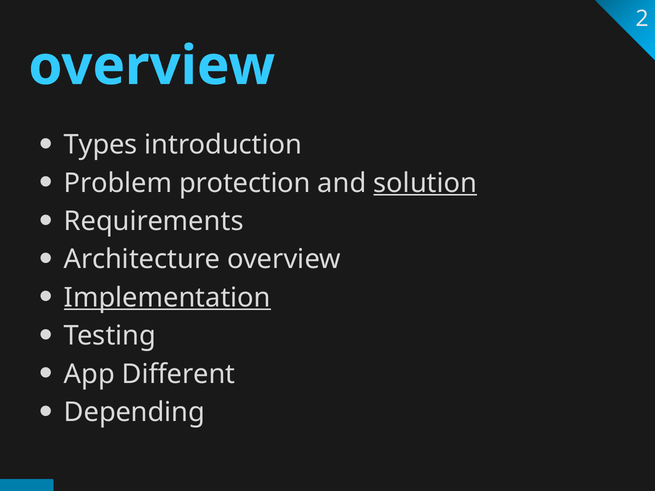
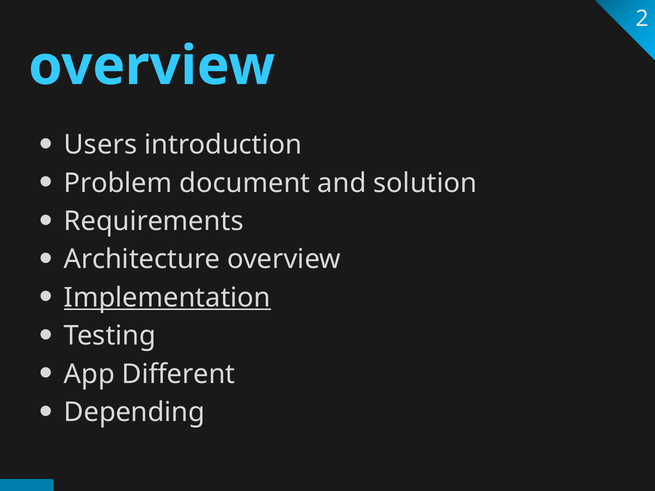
Types: Types -> Users
protection: protection -> document
solution underline: present -> none
